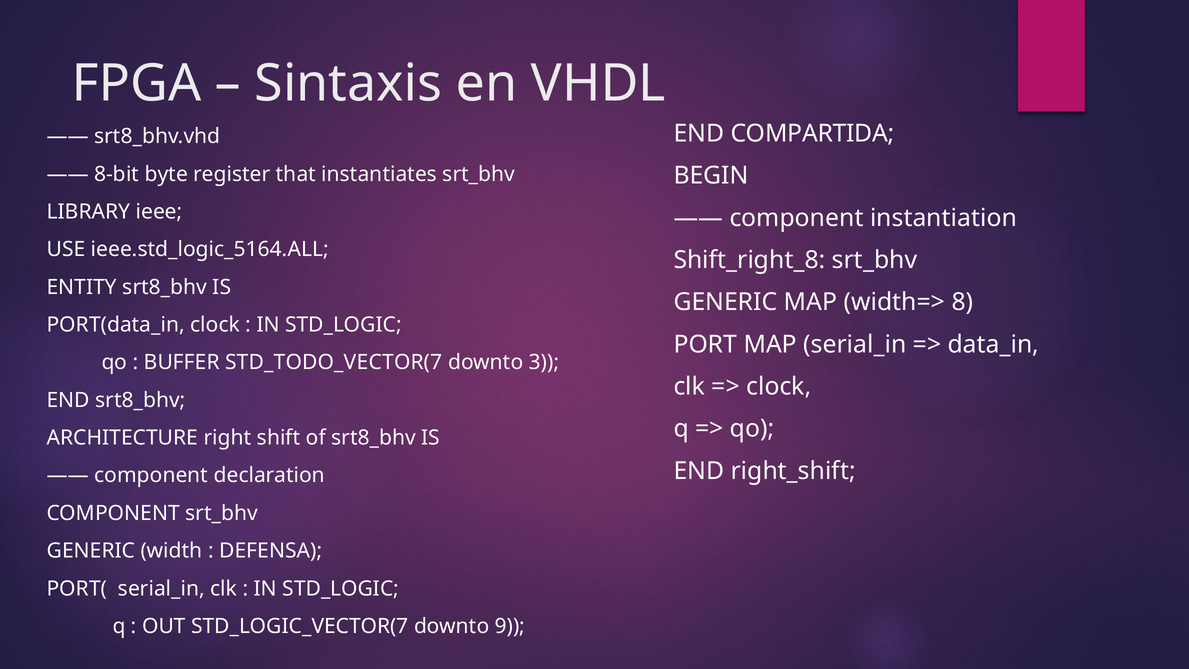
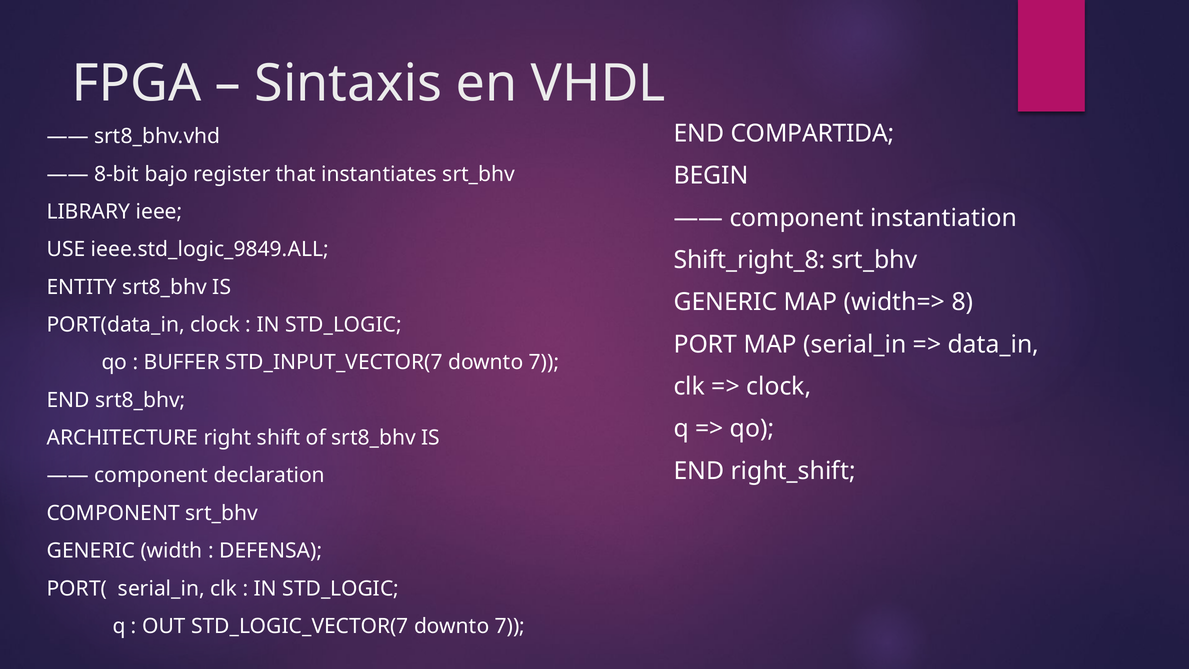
byte: byte -> bajo
ieee.std_logic_5164.ALL: ieee.std_logic_5164.ALL -> ieee.std_logic_9849.ALL
STD_TODO_VECTOR(7: STD_TODO_VECTOR(7 -> STD_INPUT_VECTOR(7
3 at (544, 362): 3 -> 7
STD_LOGIC_VECTOR(7 downto 9: 9 -> 7
